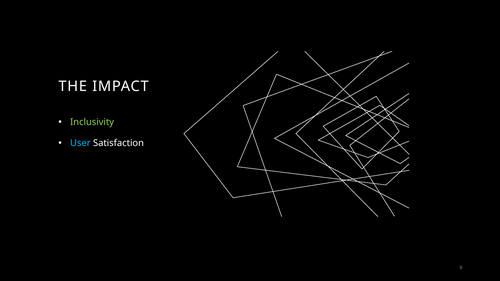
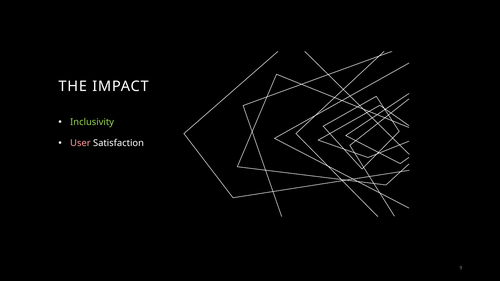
User colour: light blue -> pink
